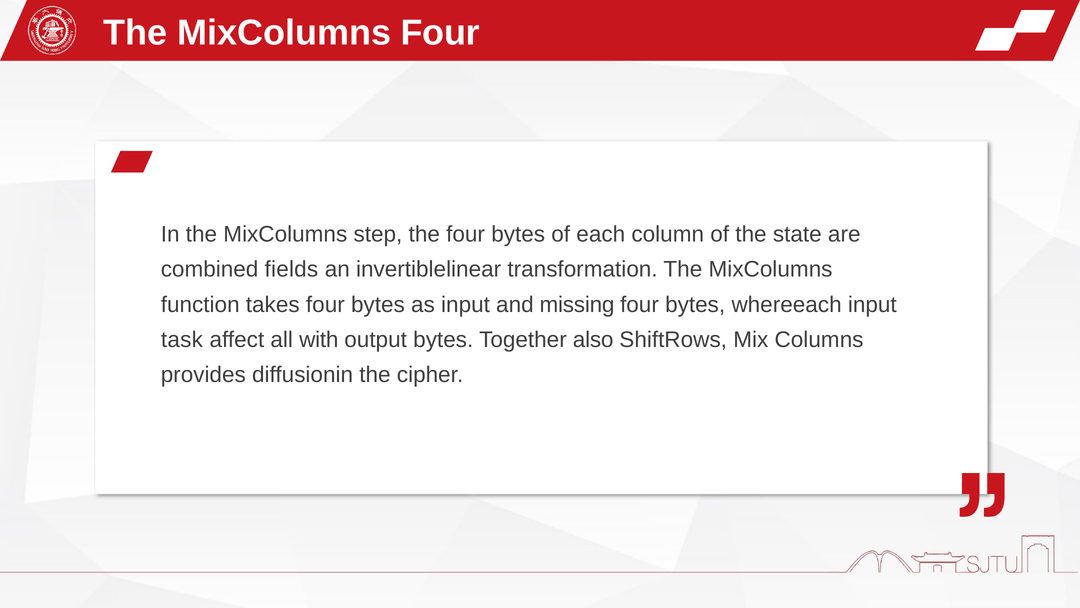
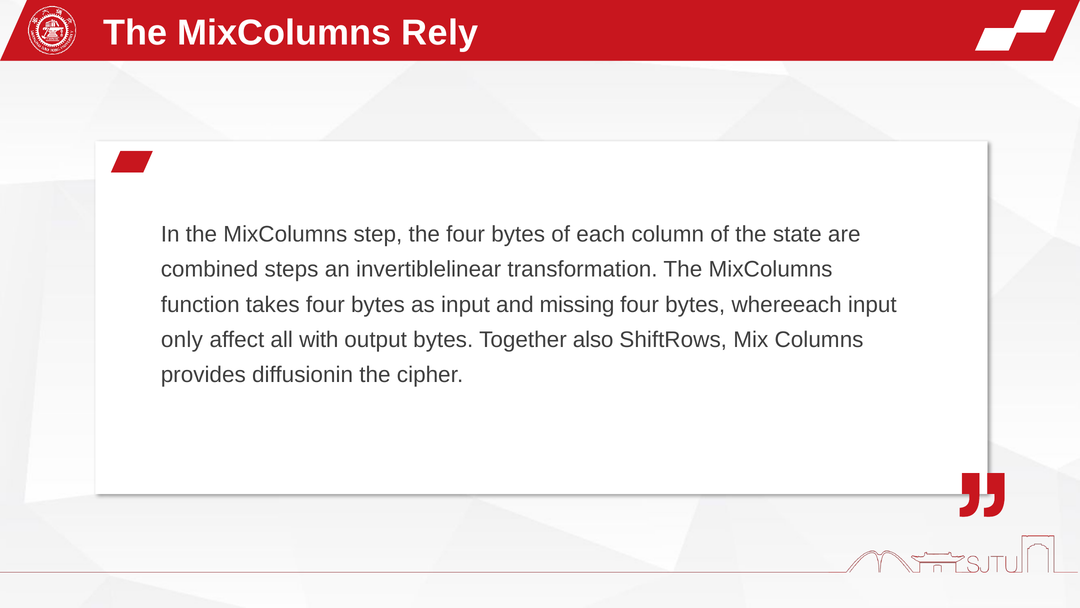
MixColumns Four: Four -> Rely
fields: fields -> steps
task: task -> only
